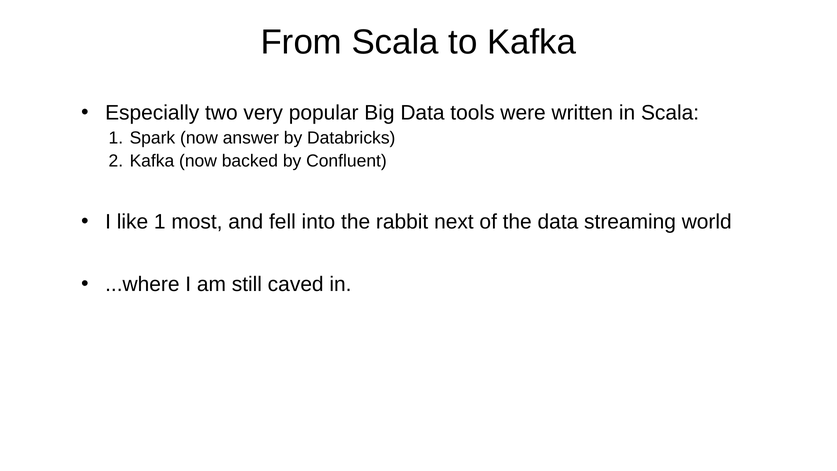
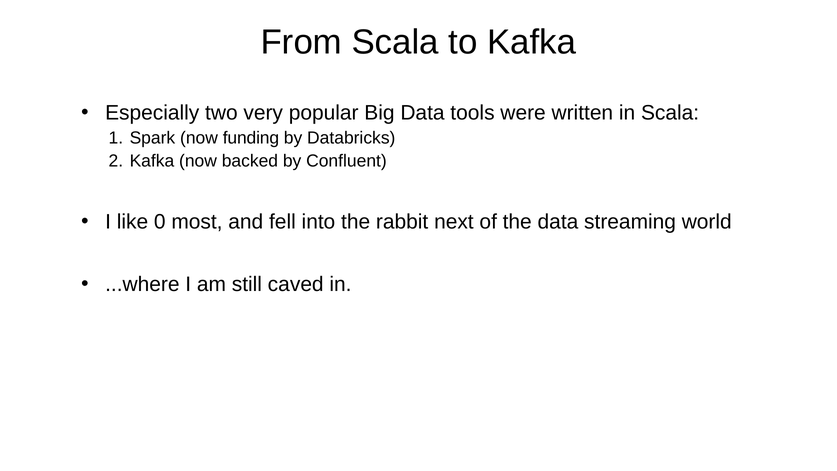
answer: answer -> funding
like 1: 1 -> 0
